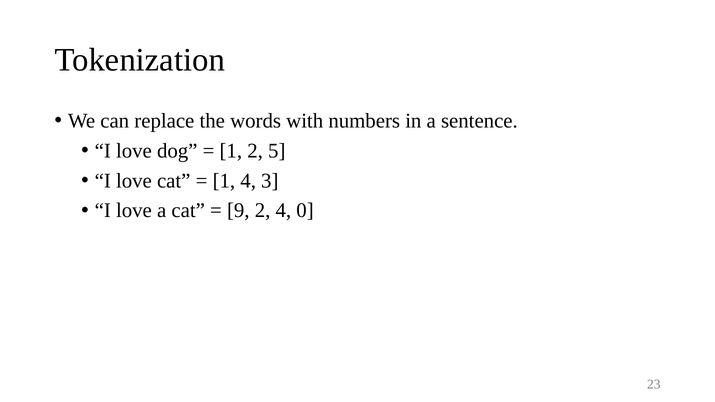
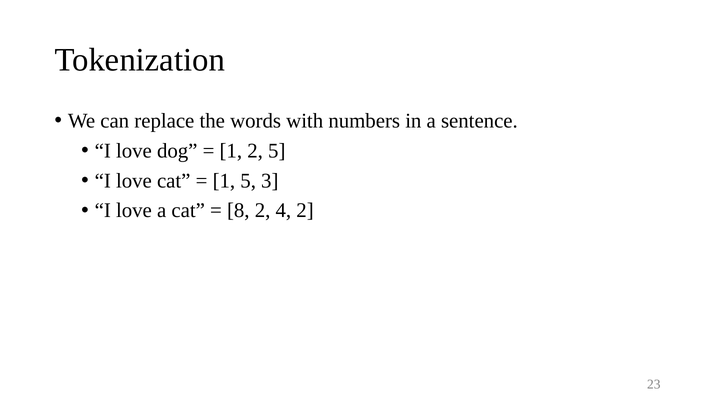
1 4: 4 -> 5
9: 9 -> 8
4 0: 0 -> 2
